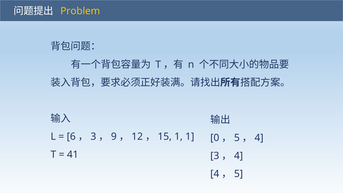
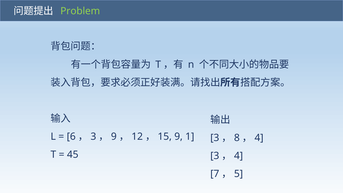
Problem colour: yellow -> light green
1 at (179, 137): 1 -> 9
0 at (215, 138): 0 -> 3
5 at (237, 138): 5 -> 8
41: 41 -> 45
4 at (215, 174): 4 -> 7
